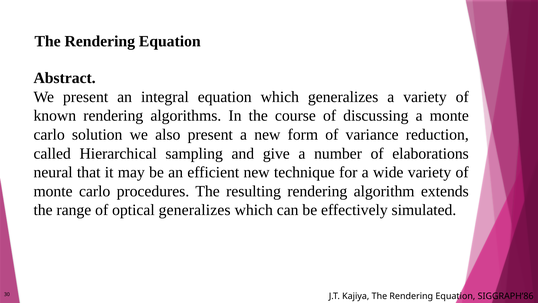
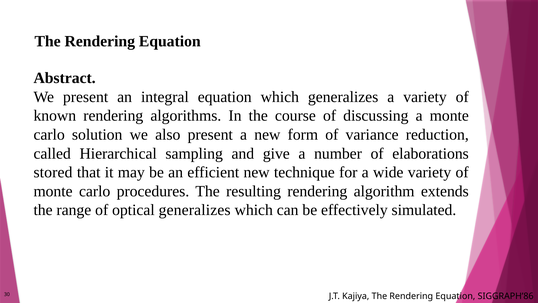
neural: neural -> stored
